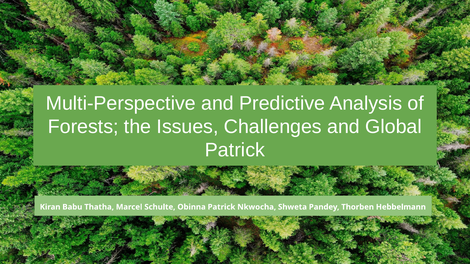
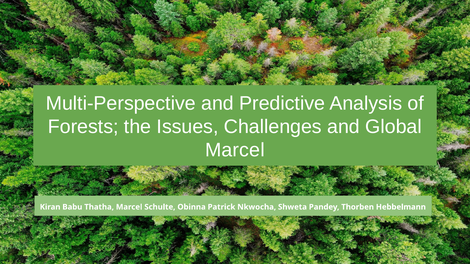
Patrick at (235, 150): Patrick -> Marcel
